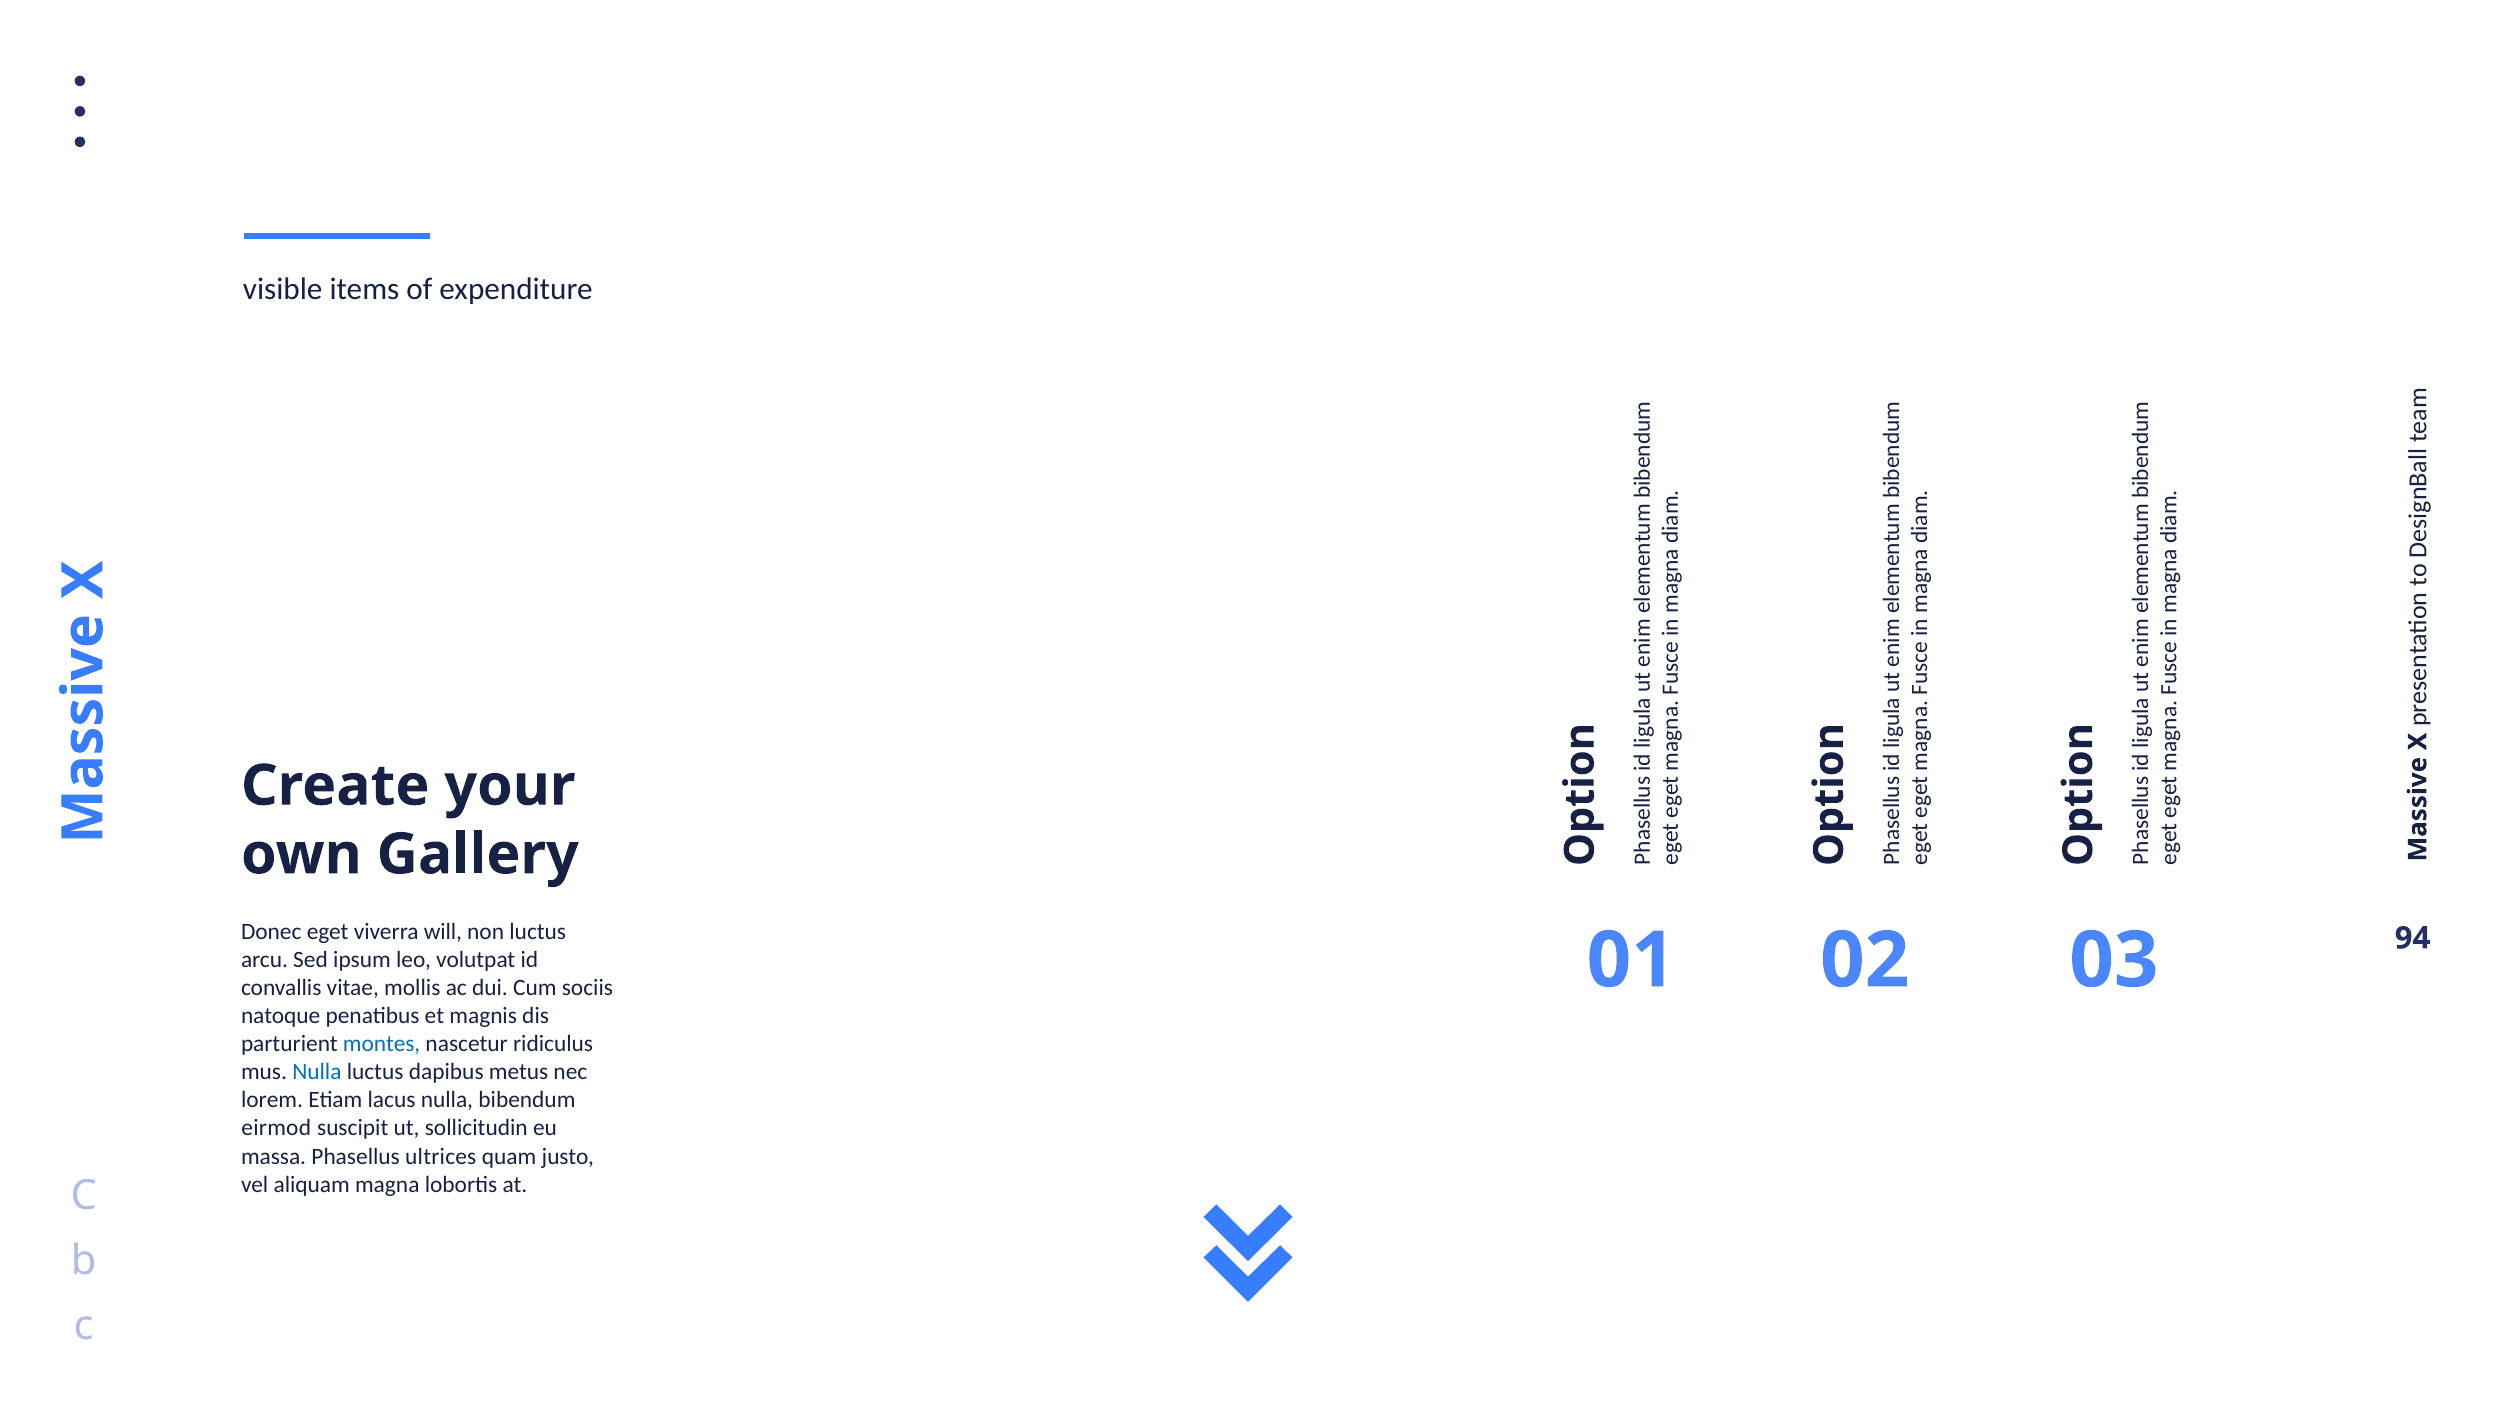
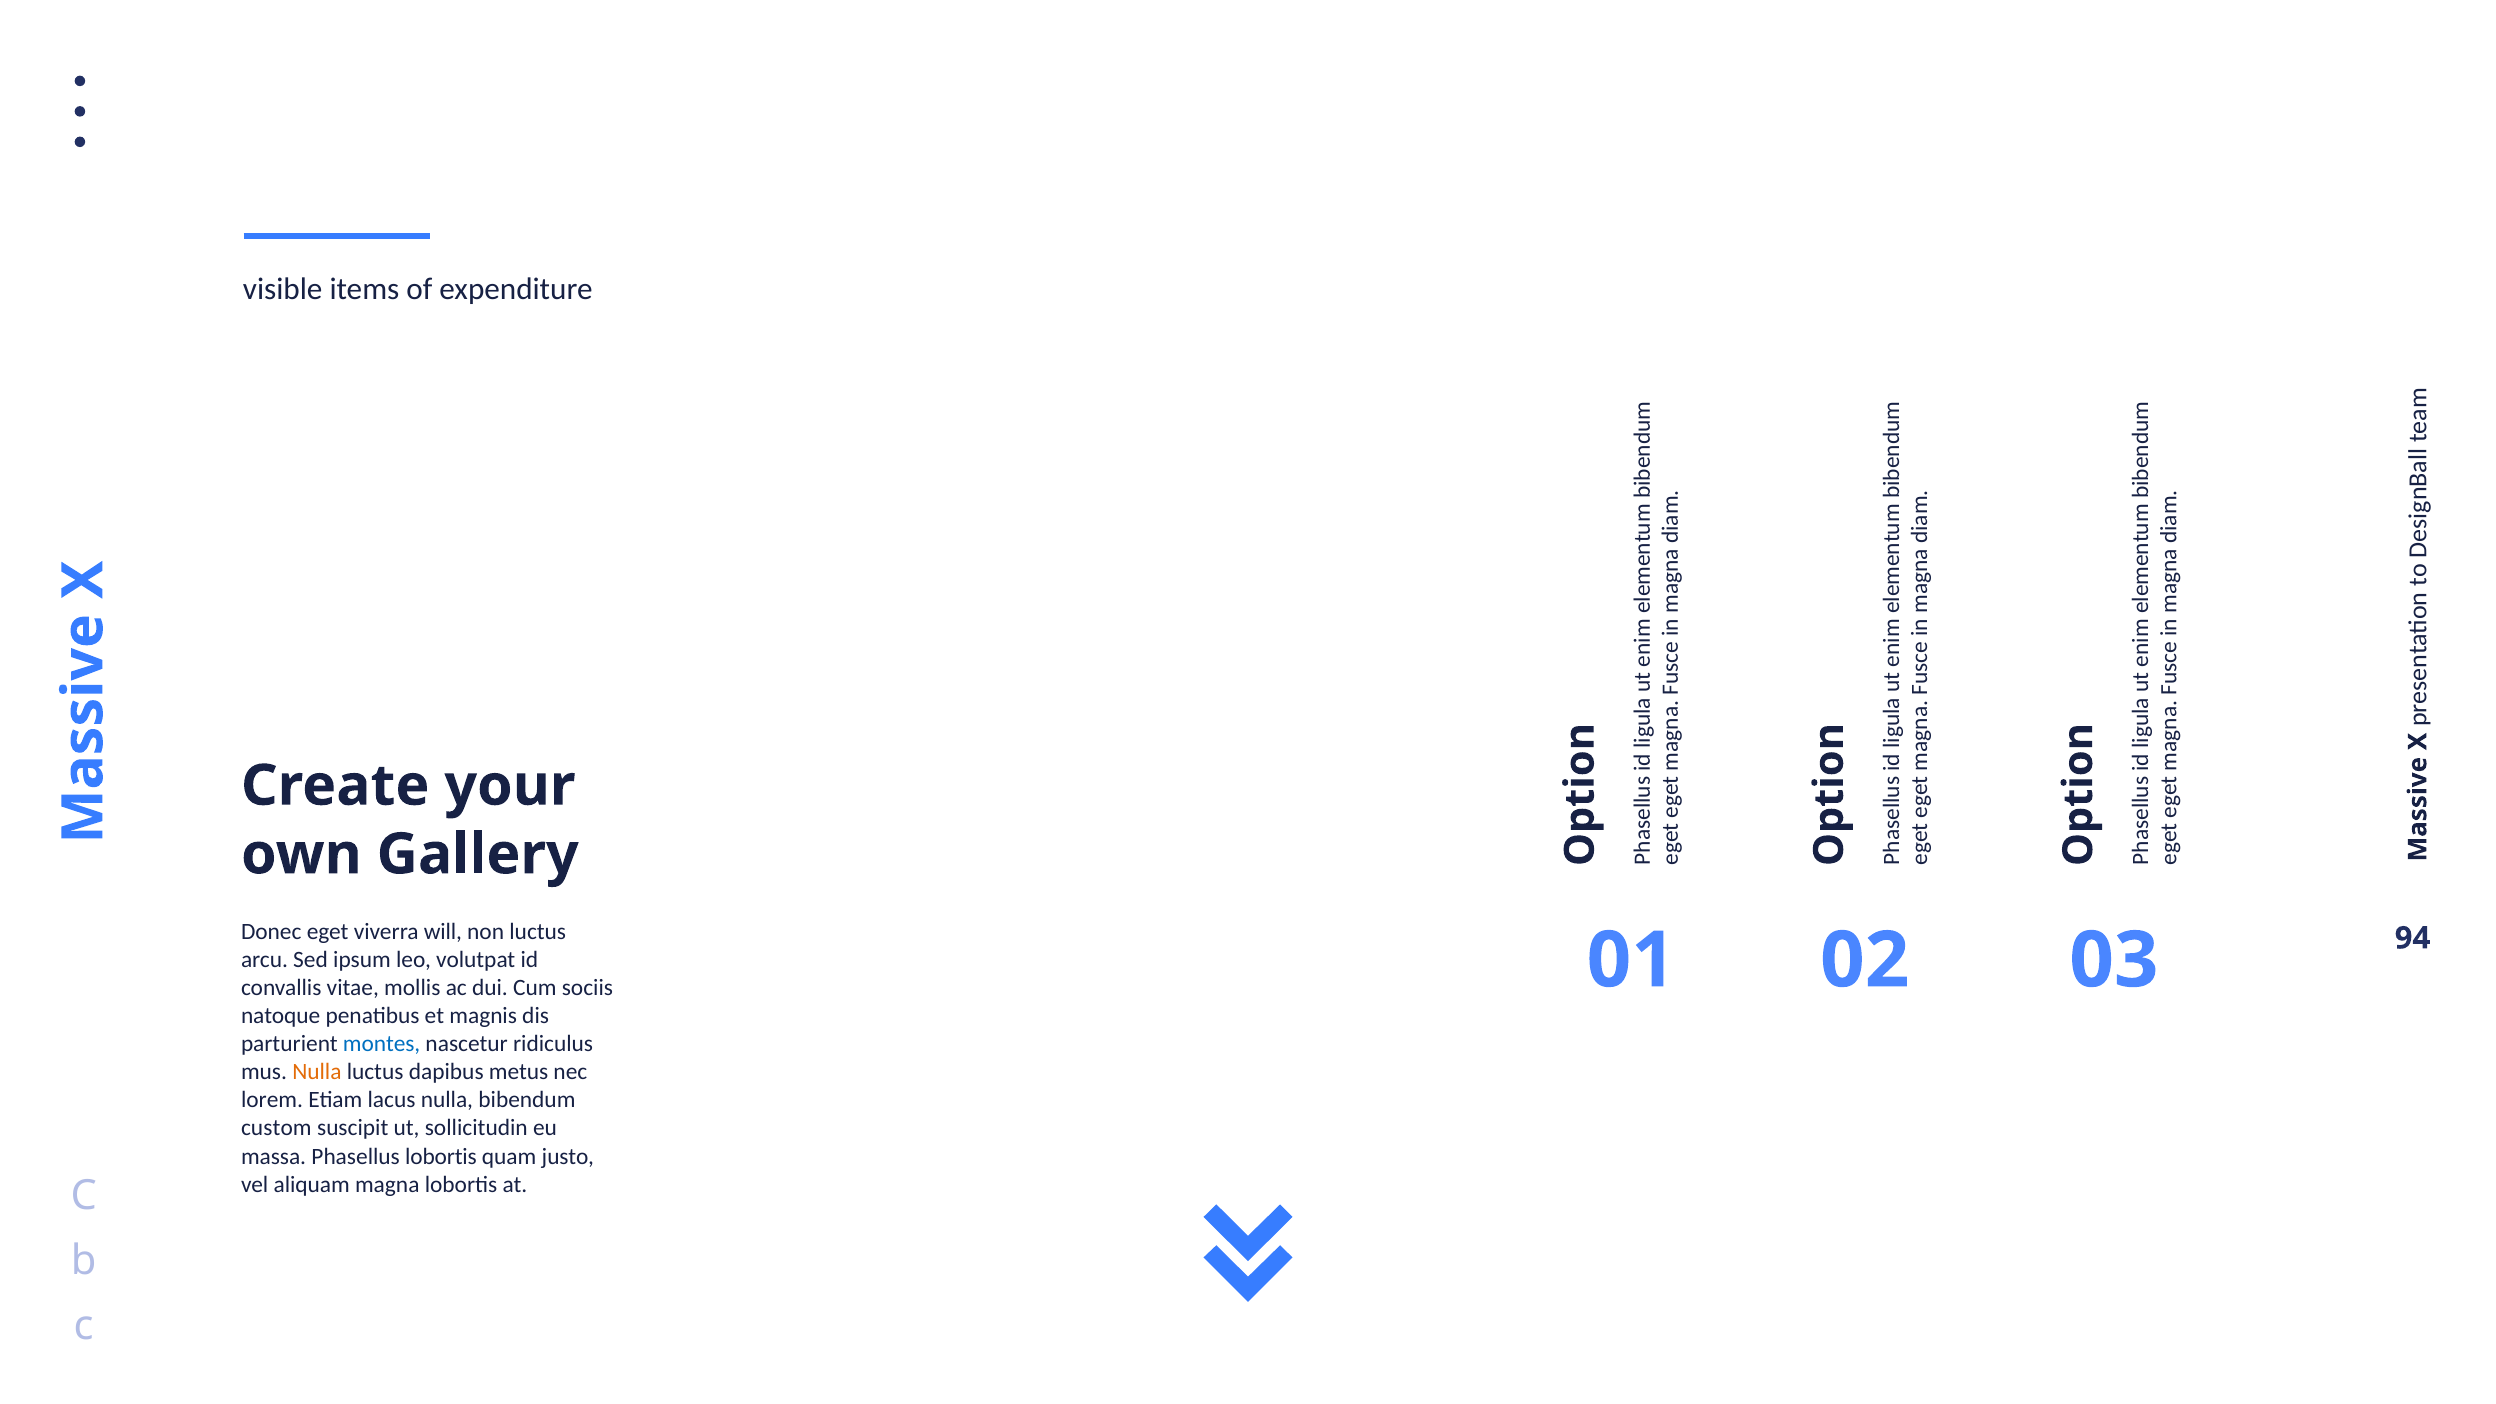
Nulla at (317, 1072) colour: blue -> orange
eirmod: eirmod -> custom
Phasellus ultrices: ultrices -> lobortis
